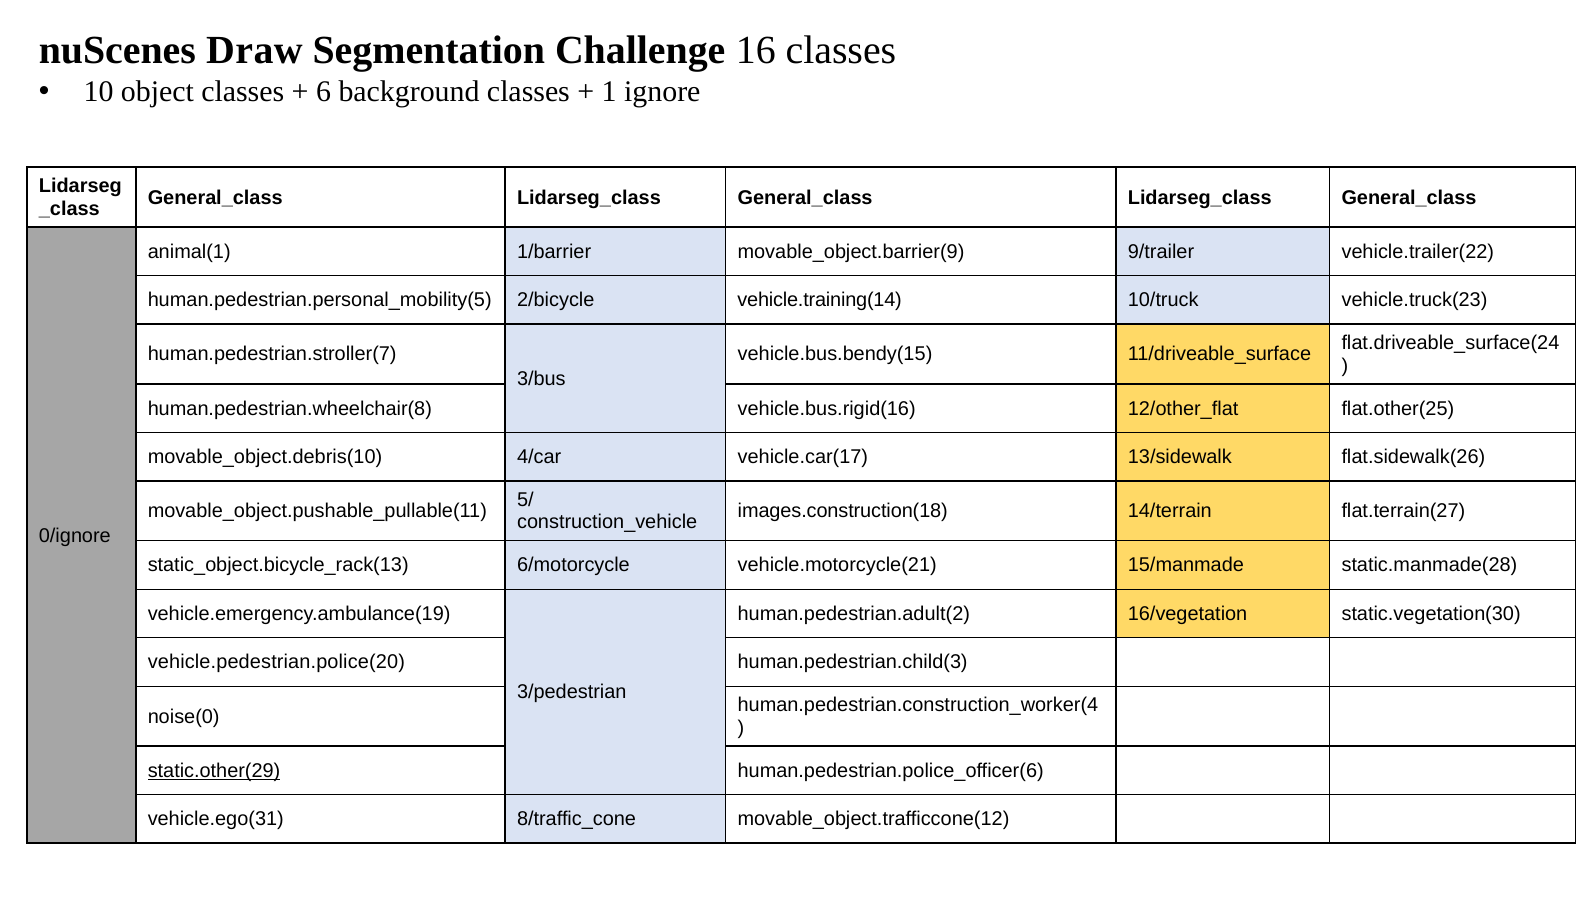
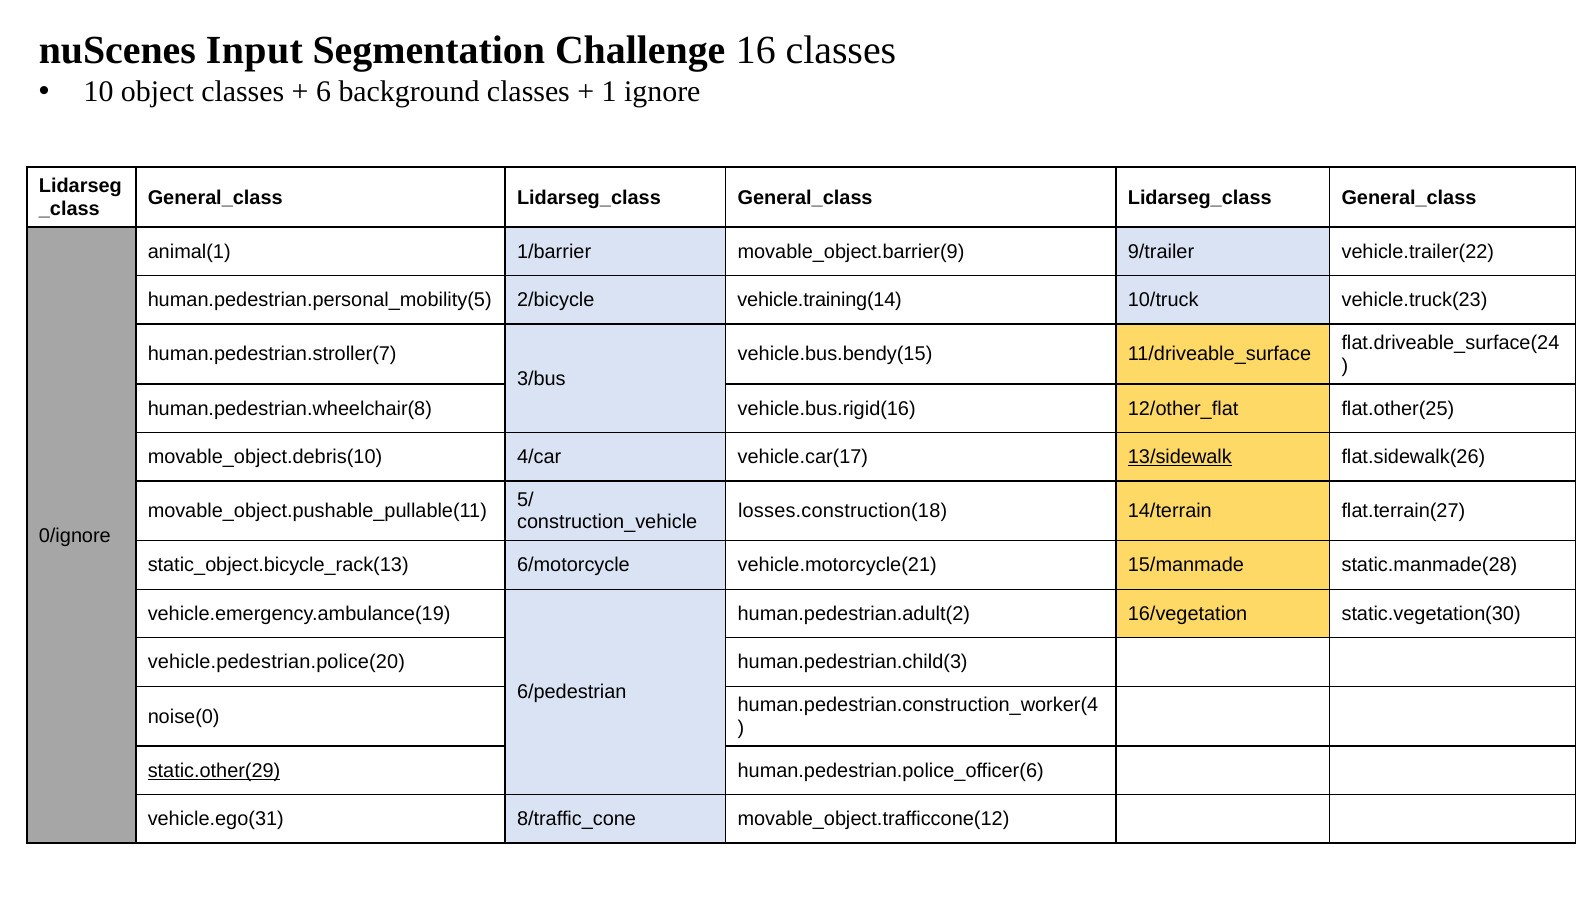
Draw: Draw -> Input
13/sidewalk underline: none -> present
images.construction(18: images.construction(18 -> losses.construction(18
3/pedestrian: 3/pedestrian -> 6/pedestrian
